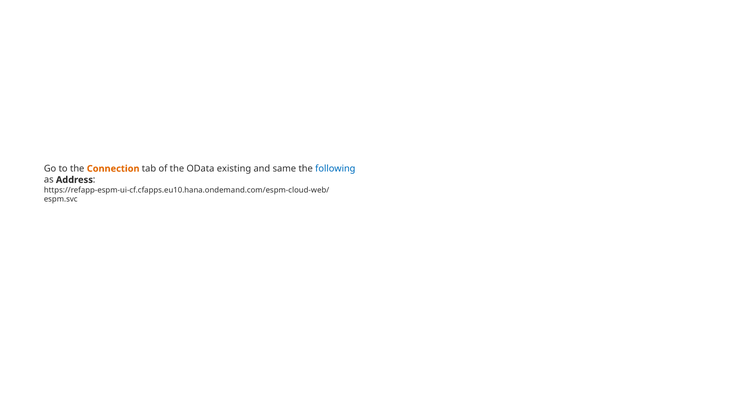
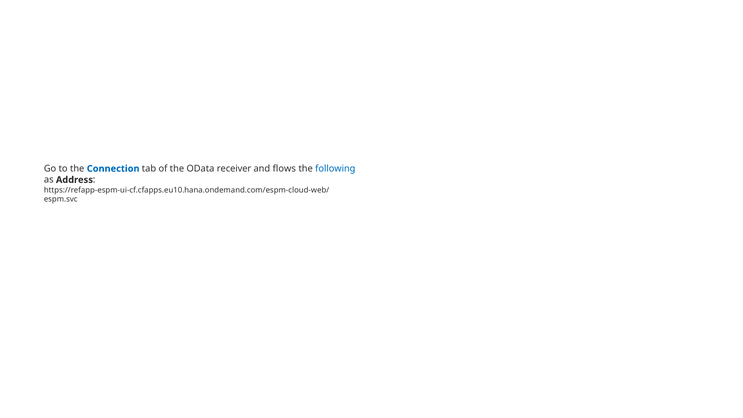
Connection colour: orange -> blue
existing: existing -> receiver
same: same -> flows
